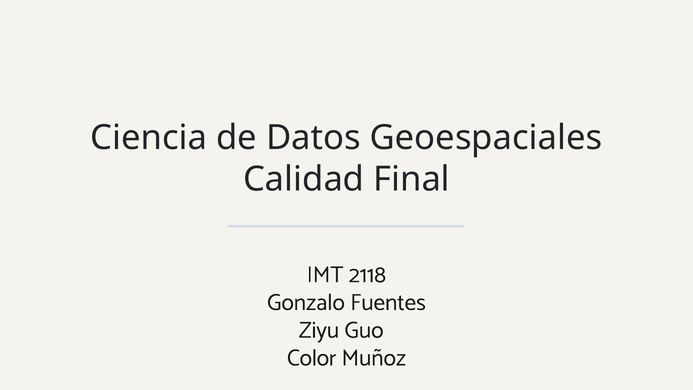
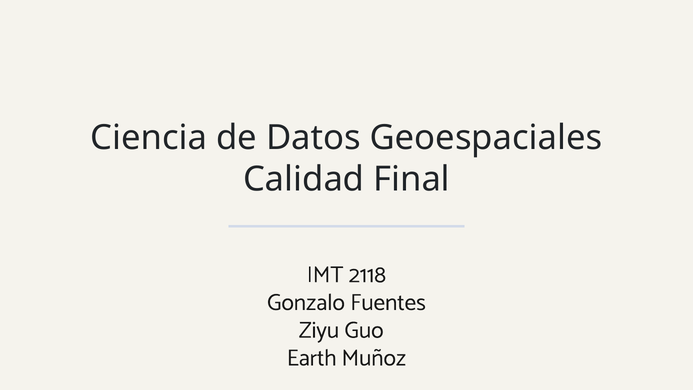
Color: Color -> Earth
